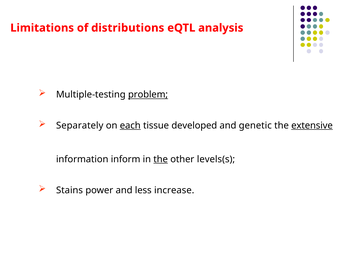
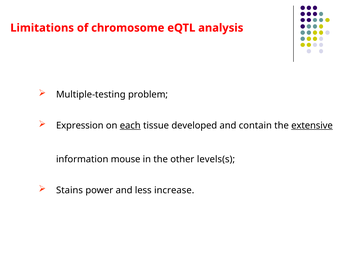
distributions: distributions -> chromosome
problem underline: present -> none
Separately: Separately -> Expression
genetic: genetic -> contain
inform: inform -> mouse
the at (161, 159) underline: present -> none
